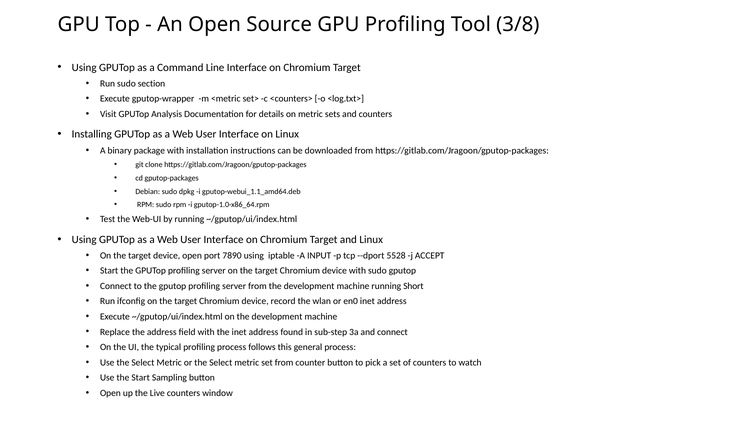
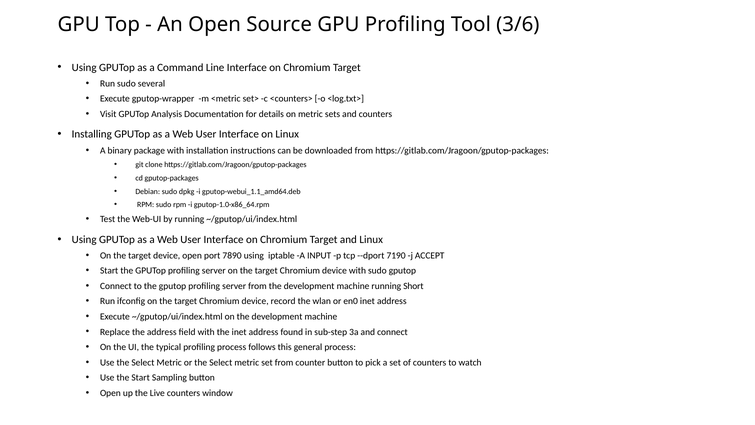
3/8: 3/8 -> 3/6
section: section -> several
5528: 5528 -> 7190
